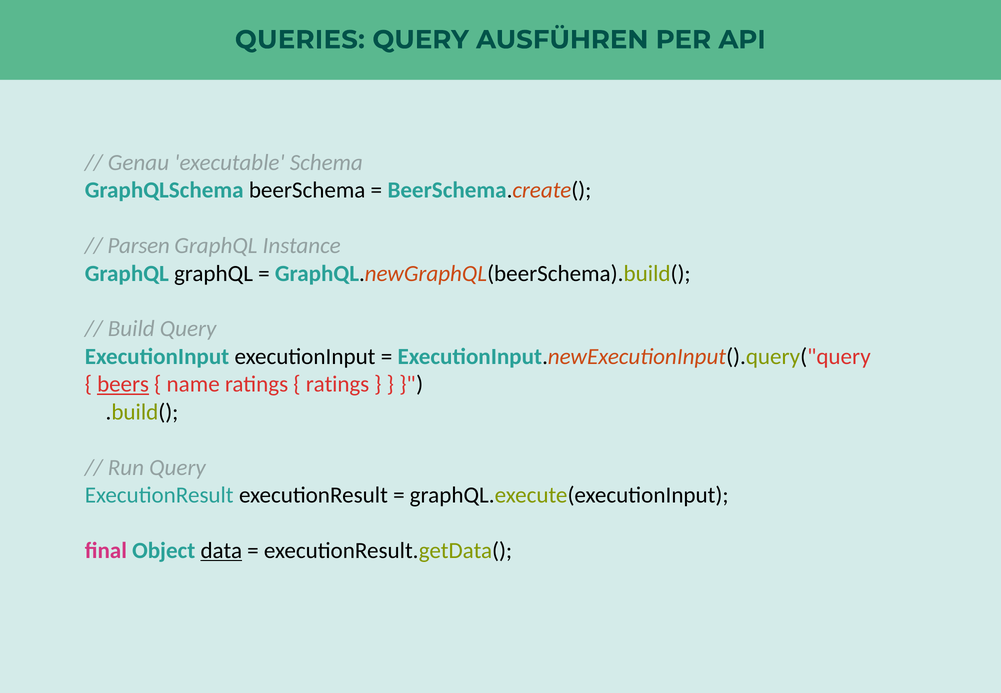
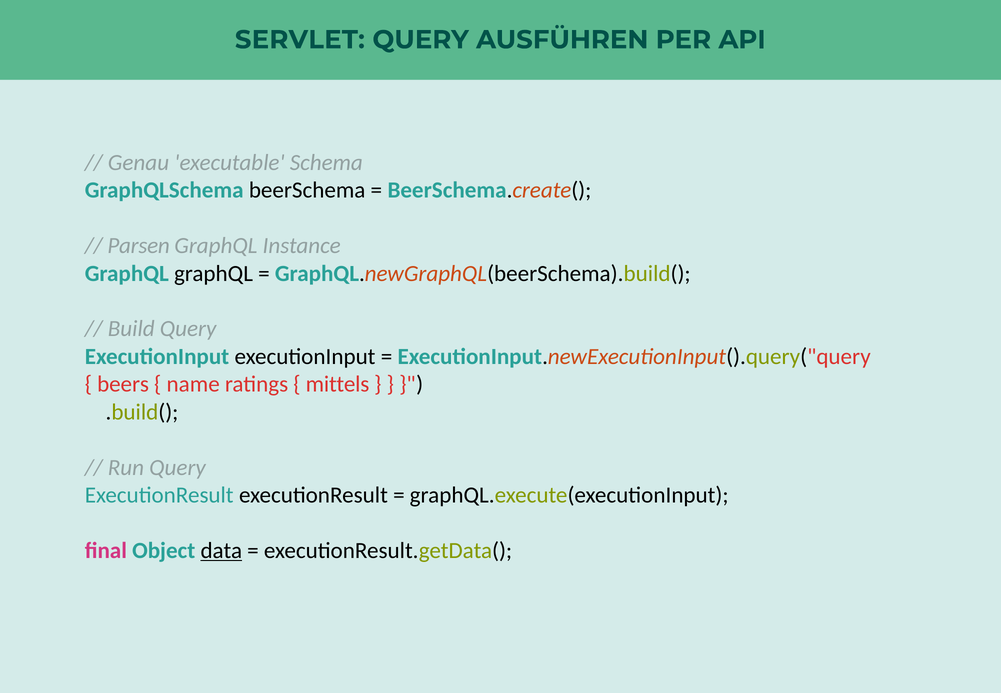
QUERIES: QUERIES -> SERVLET
beers underline: present -> none
ratings at (337, 384): ratings -> mittels
